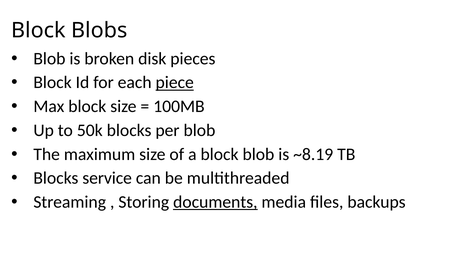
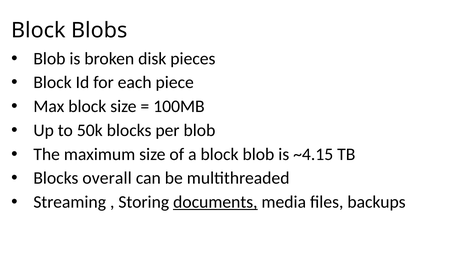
piece underline: present -> none
~8.19: ~8.19 -> ~4.15
service: service -> overall
